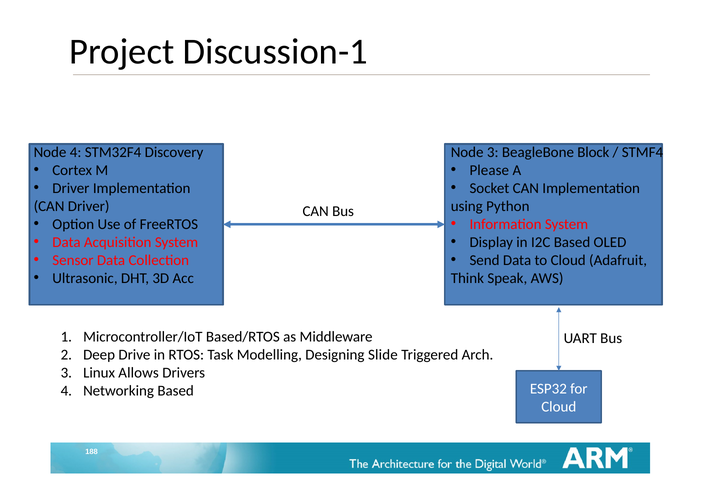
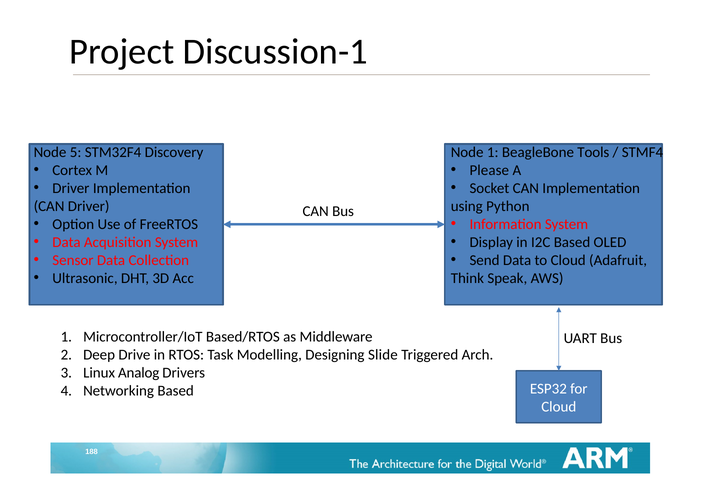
Node 4: 4 -> 5
Node 3: 3 -> 1
Block: Block -> Tools
Allows: Allows -> Analog
